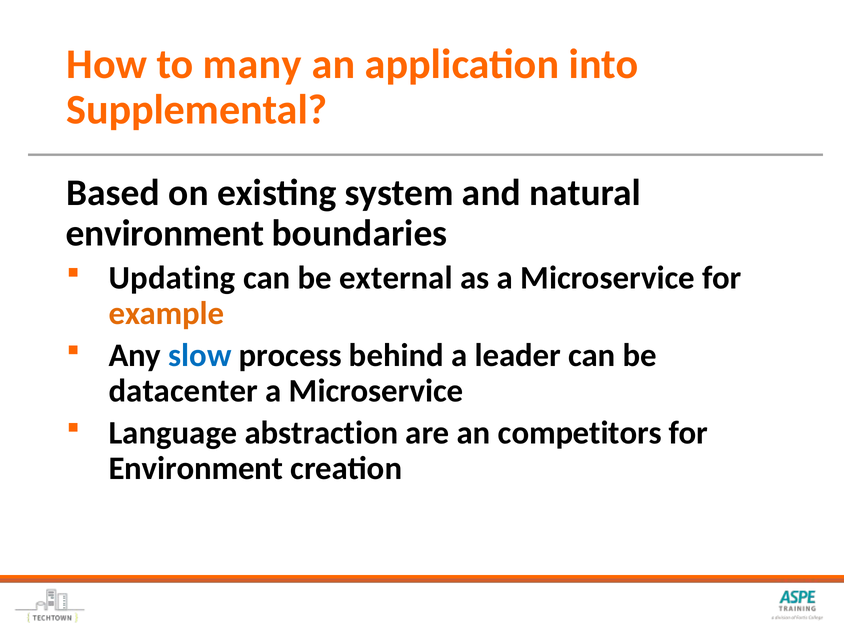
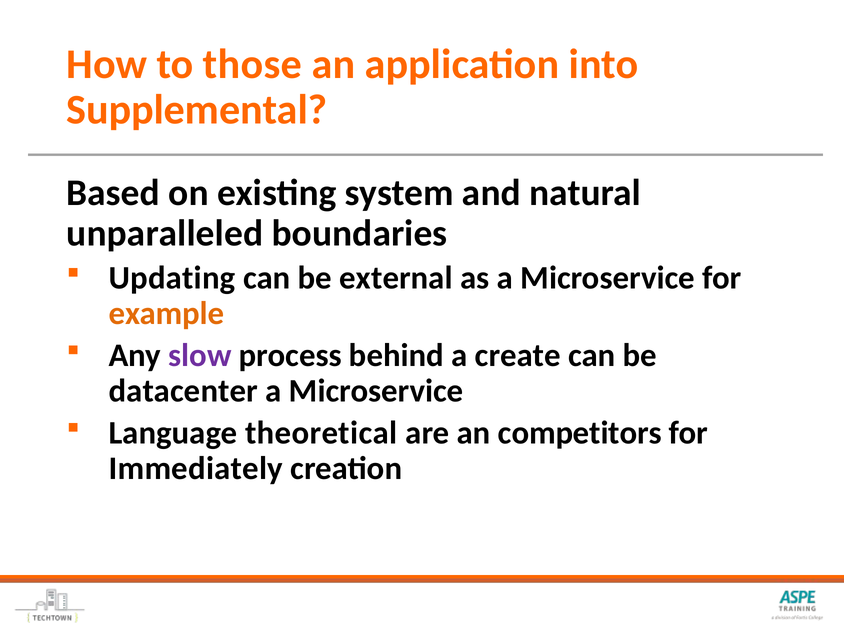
many: many -> those
environment at (165, 233): environment -> unparalleled
slow colour: blue -> purple
leader: leader -> create
abstraction: abstraction -> theoretical
Environment at (196, 468): Environment -> Immediately
